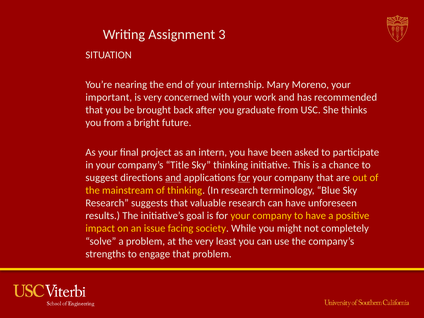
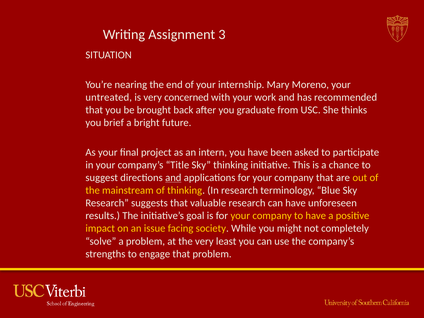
important: important -> untreated
you from: from -> brief
for at (244, 178) underline: present -> none
